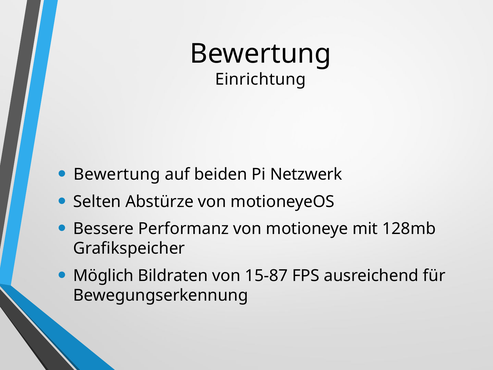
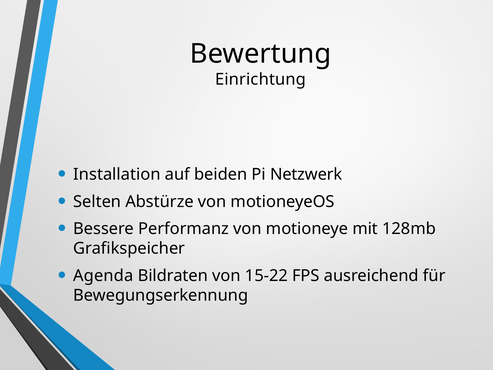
Bewertung at (117, 174): Bewertung -> Installation
Möglich: Möglich -> Agenda
15-87: 15-87 -> 15-22
